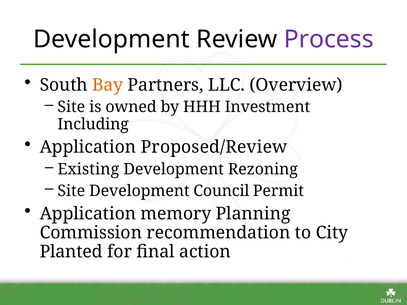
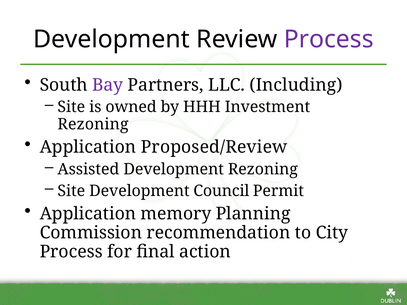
Bay colour: orange -> purple
Overview: Overview -> Including
Including at (93, 124): Including -> Rezoning
Existing: Existing -> Assisted
Planted at (71, 252): Planted -> Process
